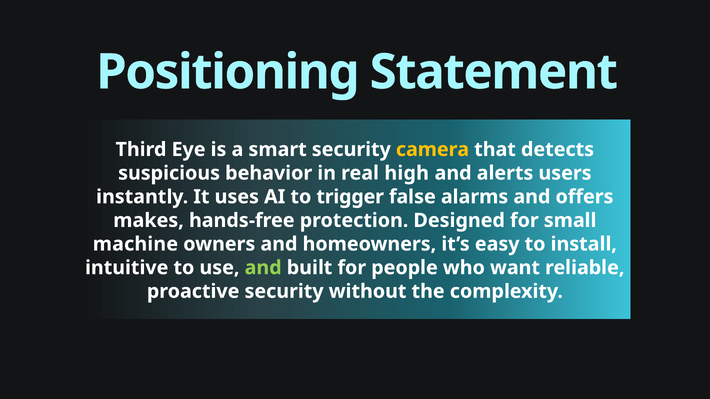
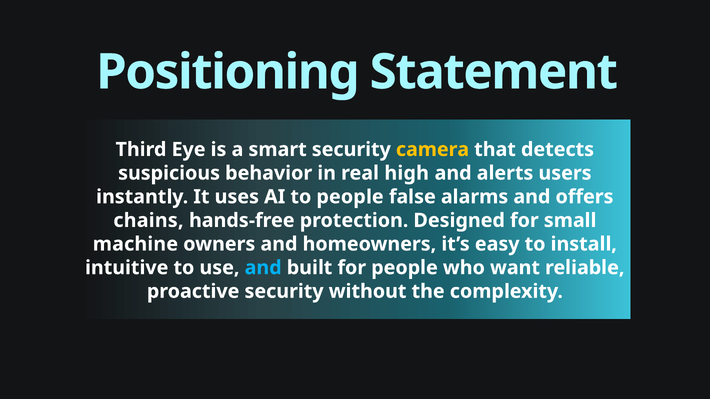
to trigger: trigger -> people
makes: makes -> chains
and at (263, 268) colour: light green -> light blue
